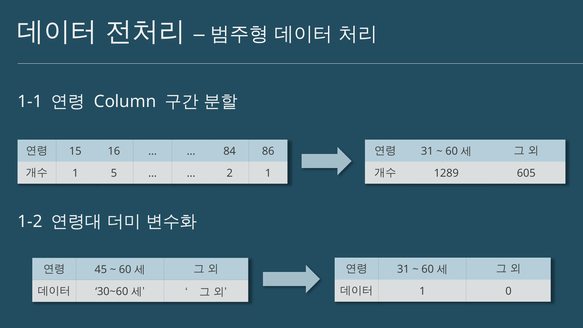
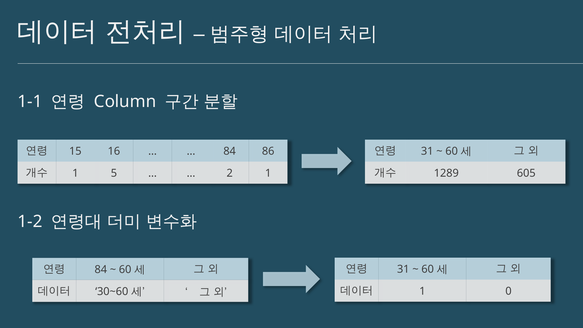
45 at (101, 269): 45 -> 84
